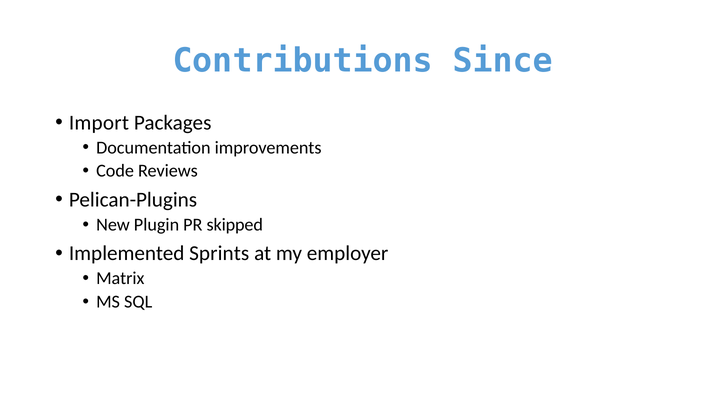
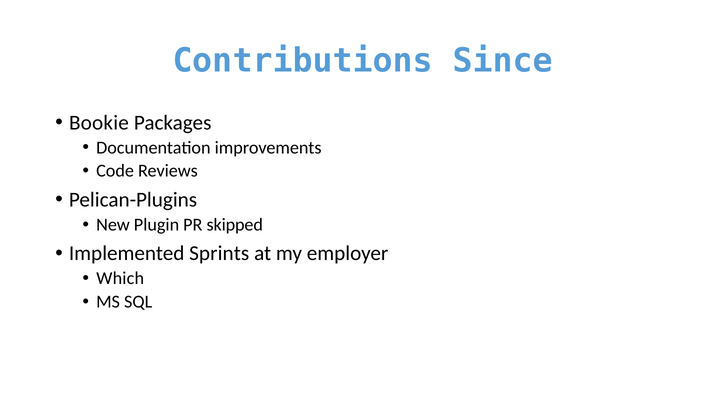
Import: Import -> Bookie
Matrix: Matrix -> Which
